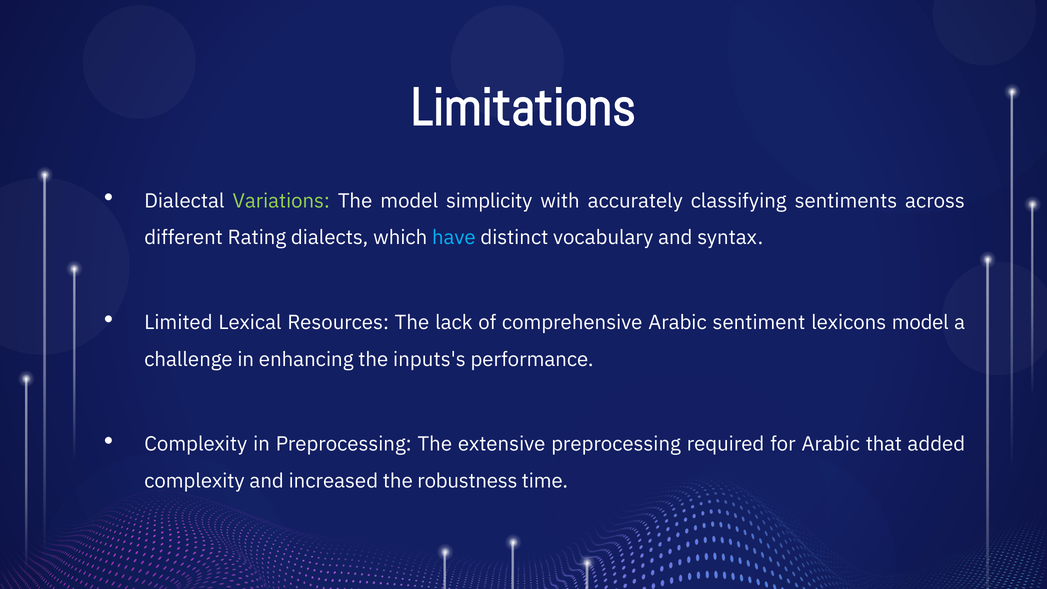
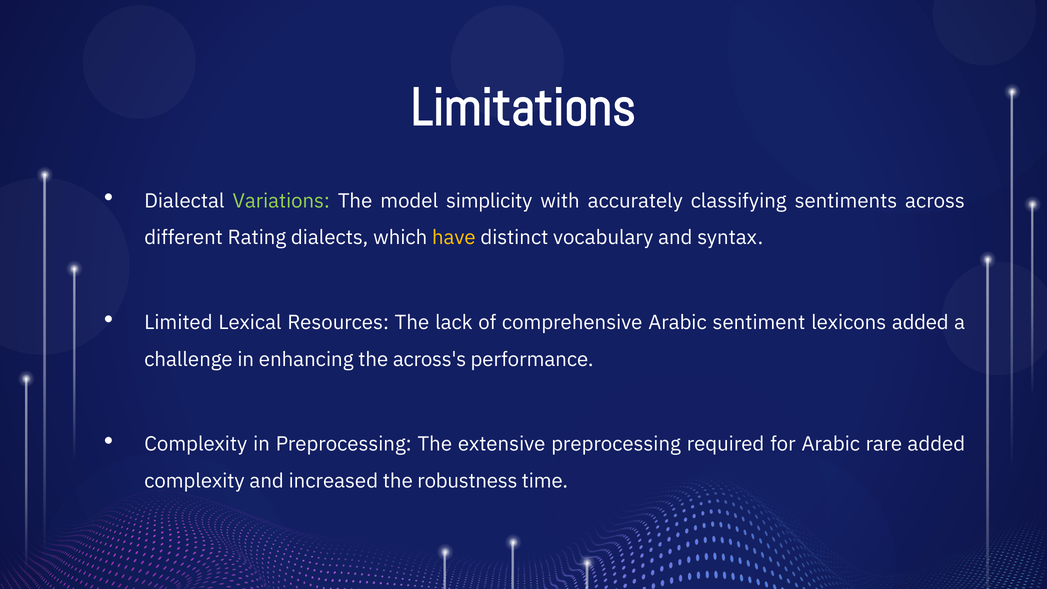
have colour: light blue -> yellow
lexicons model: model -> added
inputs's: inputs's -> across's
that: that -> rare
